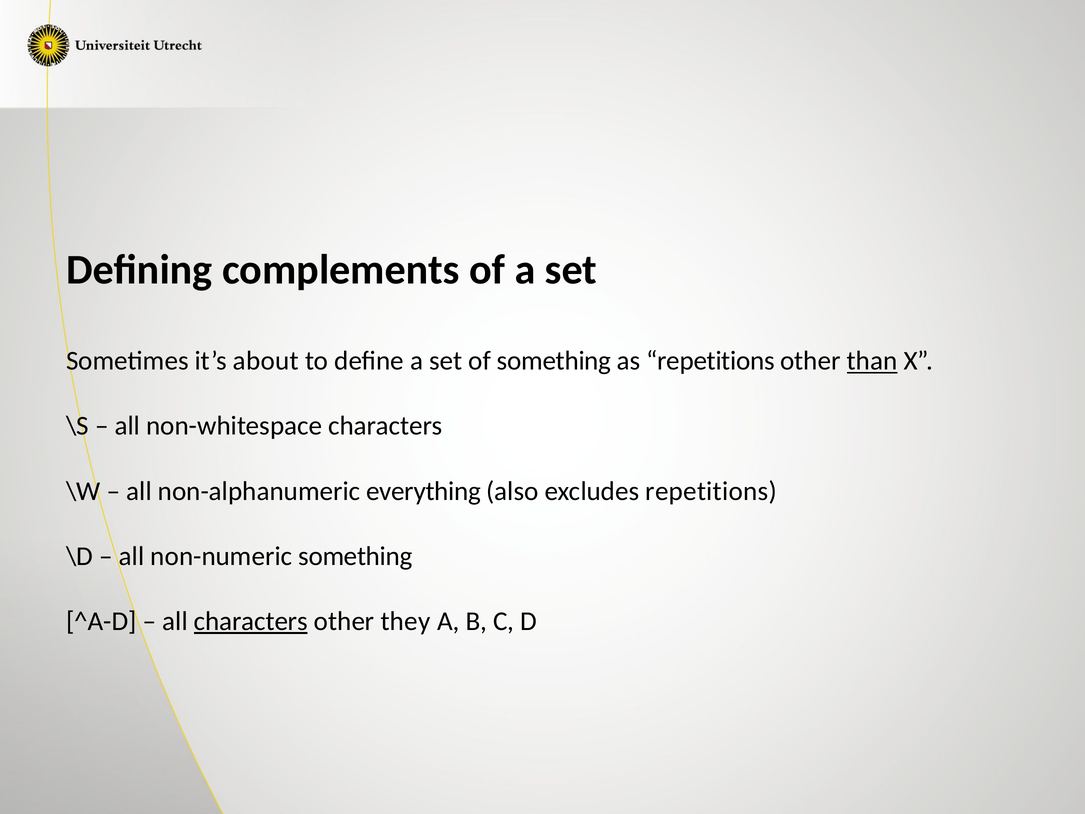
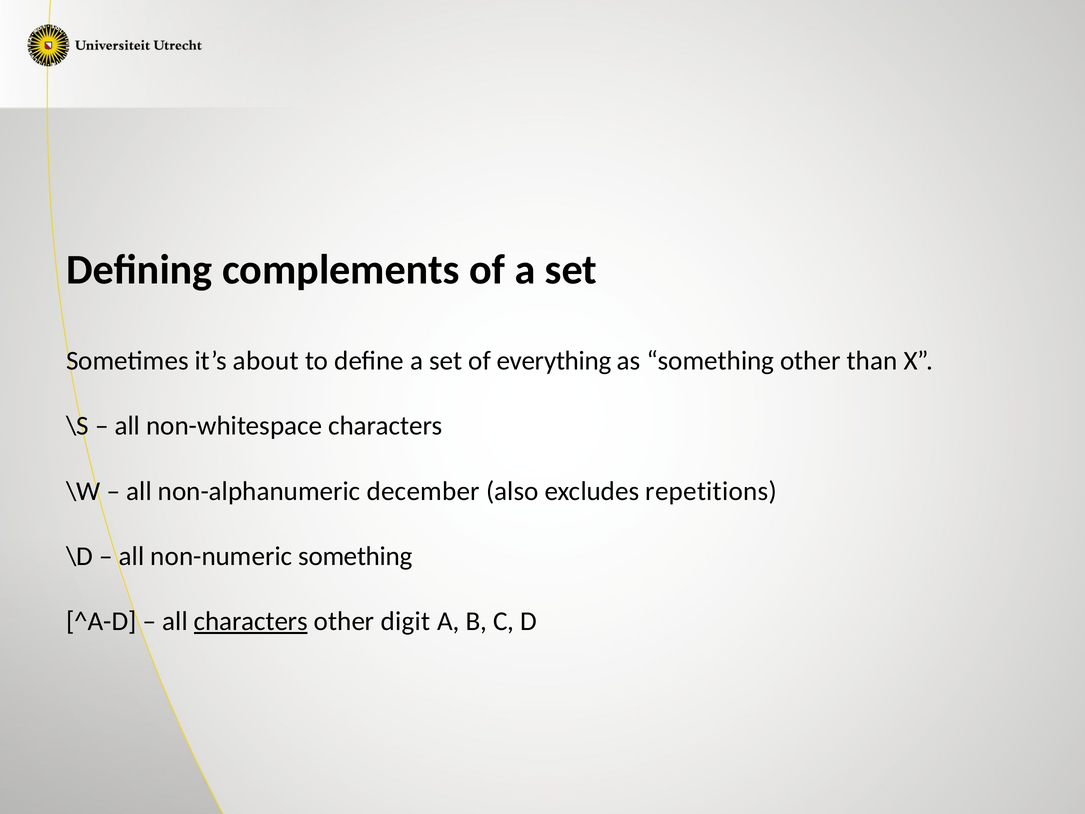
of something: something -> everything
as repetitions: repetitions -> something
than underline: present -> none
everything: everything -> december
they: they -> digit
